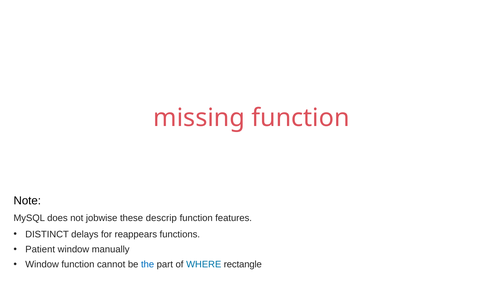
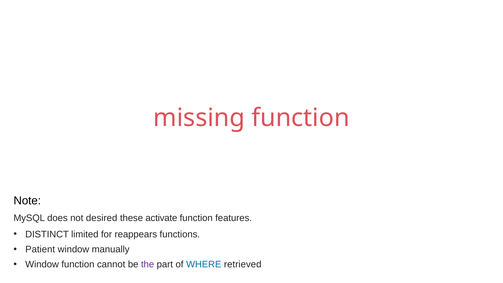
jobwise: jobwise -> desired
descrip: descrip -> activate
delays: delays -> limited
the colour: blue -> purple
rectangle: rectangle -> retrieved
